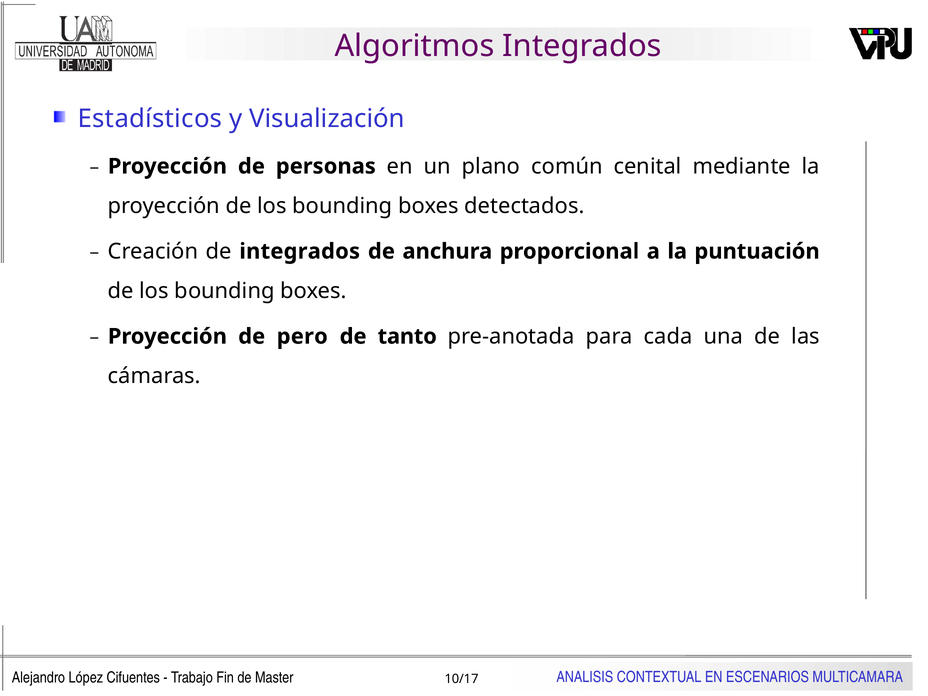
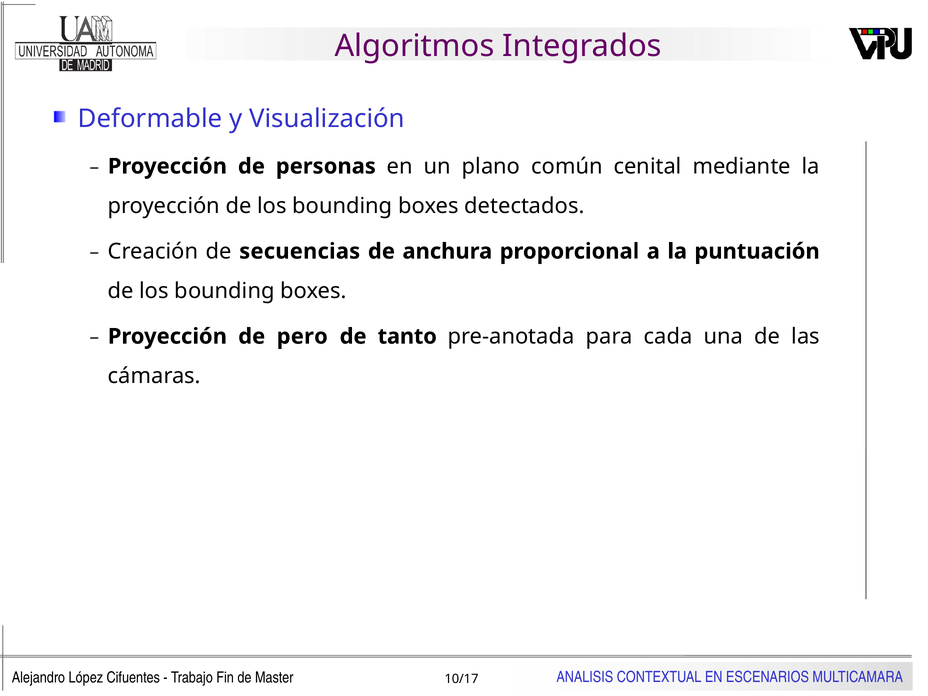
Estadísticos: Estadísticos -> Deformable
de integrados: integrados -> secuencias
